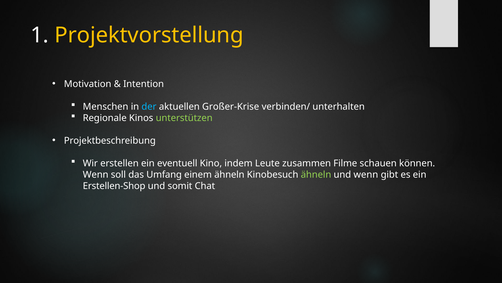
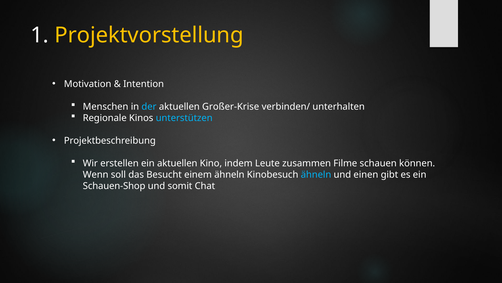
unterstützen colour: light green -> light blue
ein eventuell: eventuell -> aktuellen
Umfang: Umfang -> Besucht
ähneln at (316, 174) colour: light green -> light blue
und wenn: wenn -> einen
Erstellen-Shop: Erstellen-Shop -> Schauen-Shop
